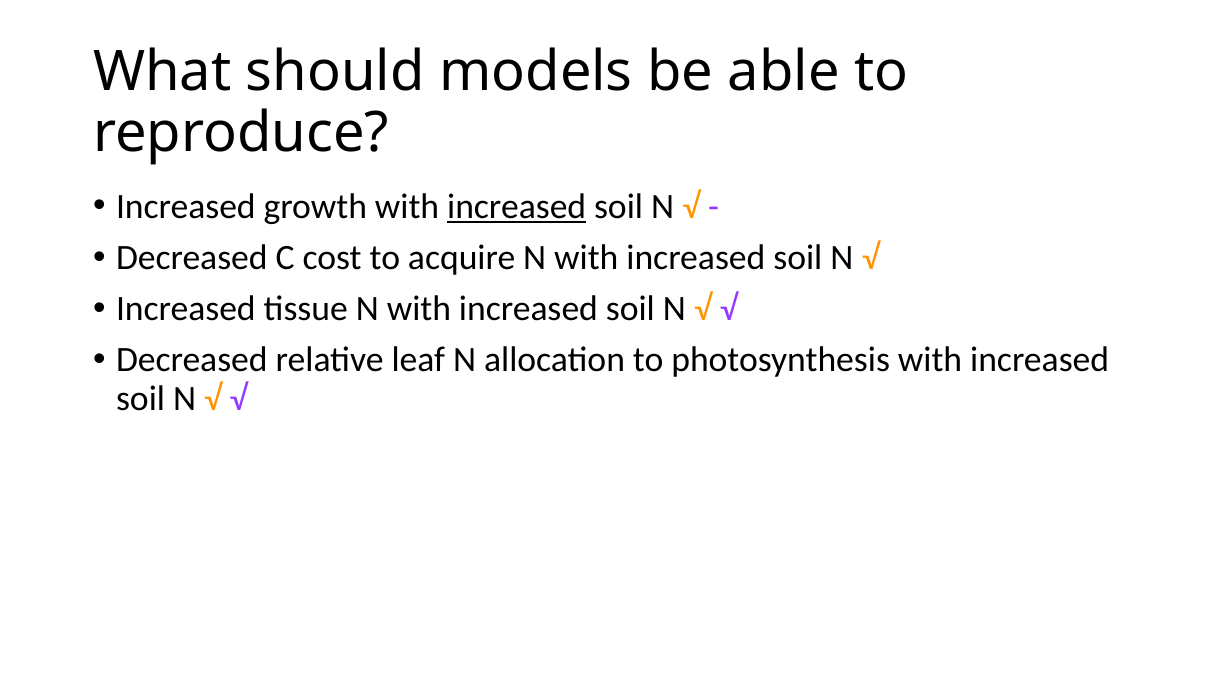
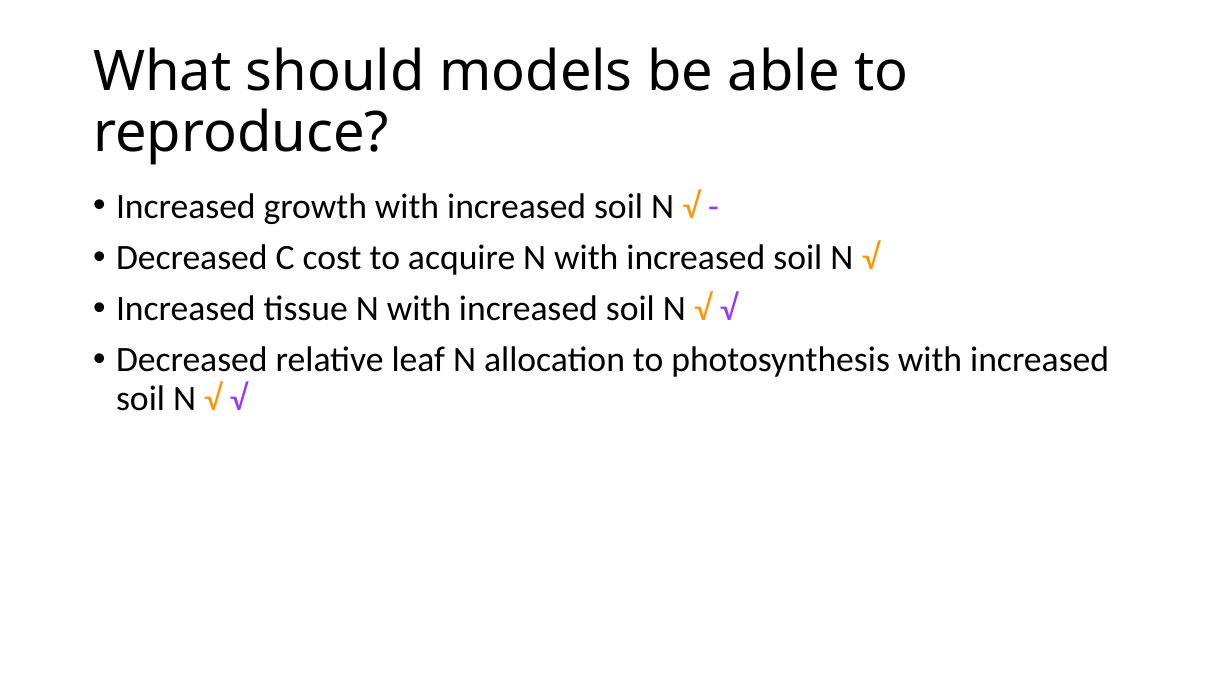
increased at (517, 207) underline: present -> none
